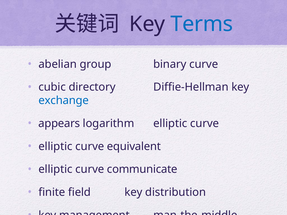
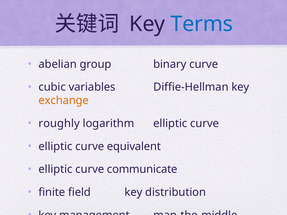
cubic directory: directory -> variables
exchange colour: blue -> orange
appears: appears -> roughly
